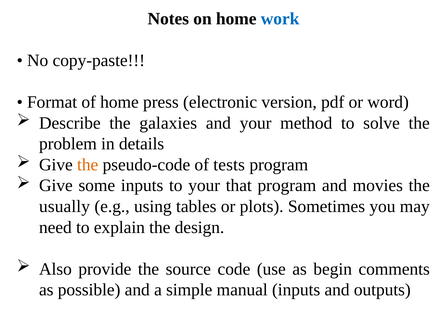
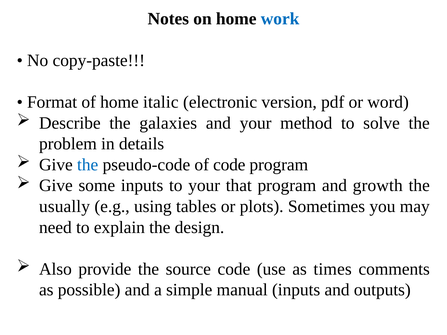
press: press -> italic
the at (88, 165) colour: orange -> blue
of tests: tests -> code
movies: movies -> growth
begin: begin -> times
